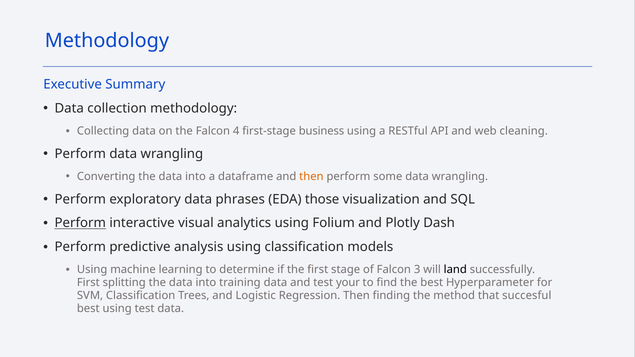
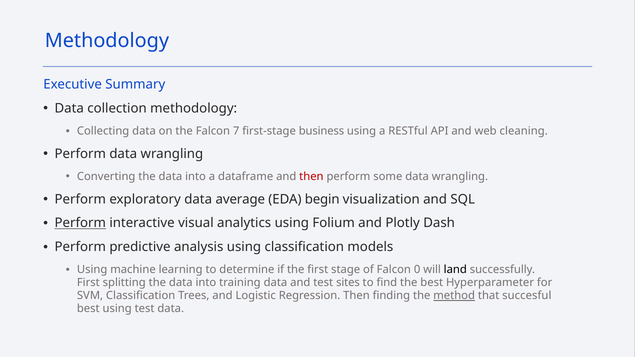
4: 4 -> 7
then at (311, 177) colour: orange -> red
phrases: phrases -> average
those: those -> begin
3: 3 -> 0
your: your -> sites
method underline: none -> present
